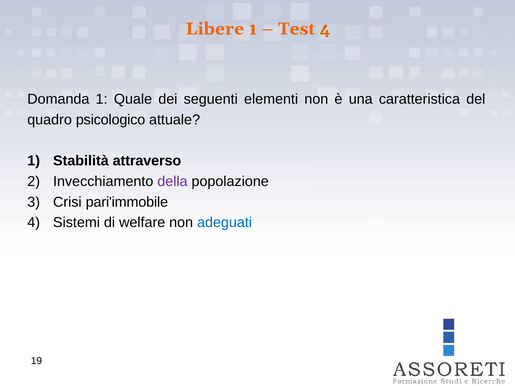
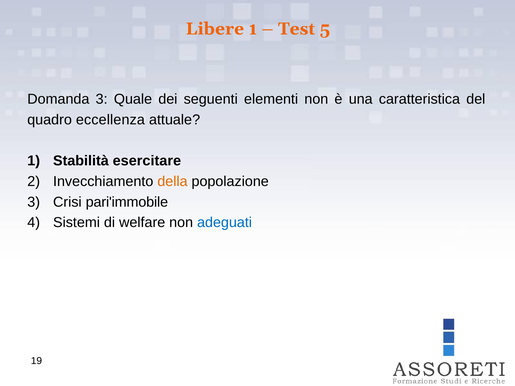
Test 4: 4 -> 5
Domanda 1: 1 -> 3
psicologico: psicologico -> eccellenza
attraverso: attraverso -> esercitare
della colour: purple -> orange
